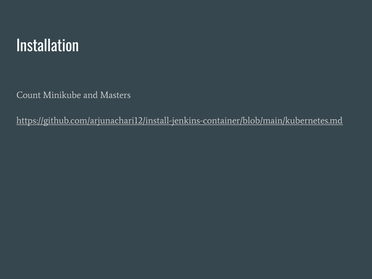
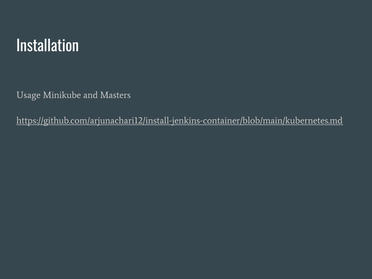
Count: Count -> Usage
